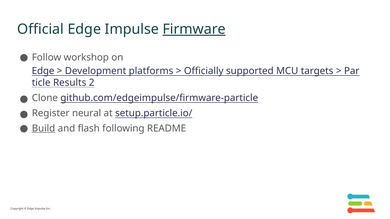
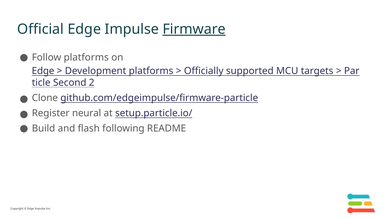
Follow workshop: workshop -> platforms
Results: Results -> Second
Build underline: present -> none
